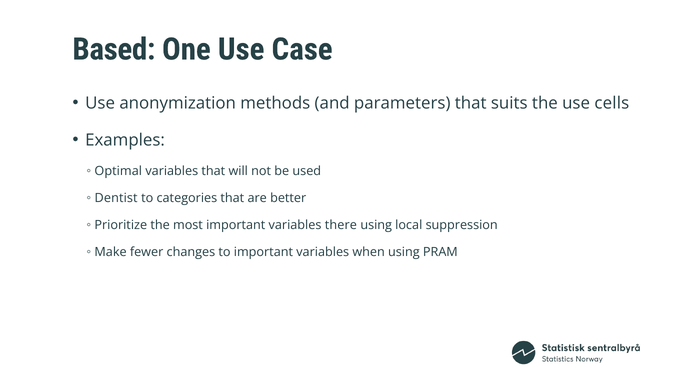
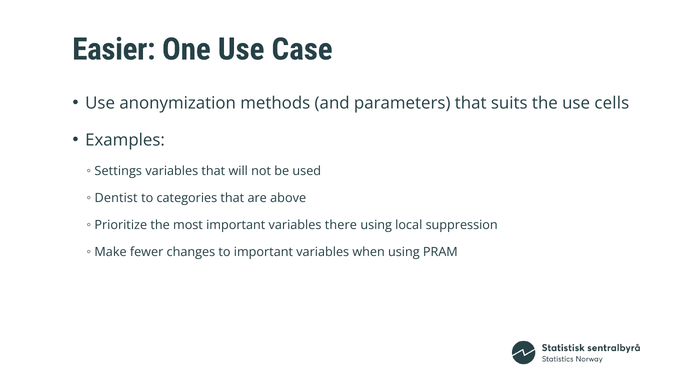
Based: Based -> Easier
Optimal: Optimal -> Settings
better: better -> above
